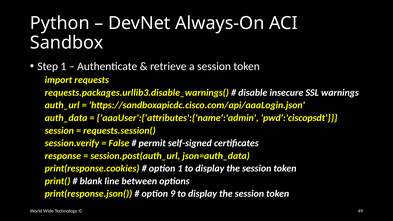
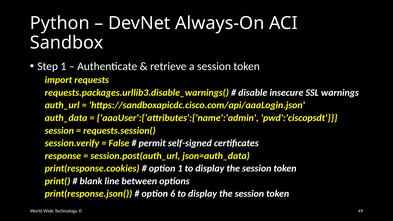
9: 9 -> 6
